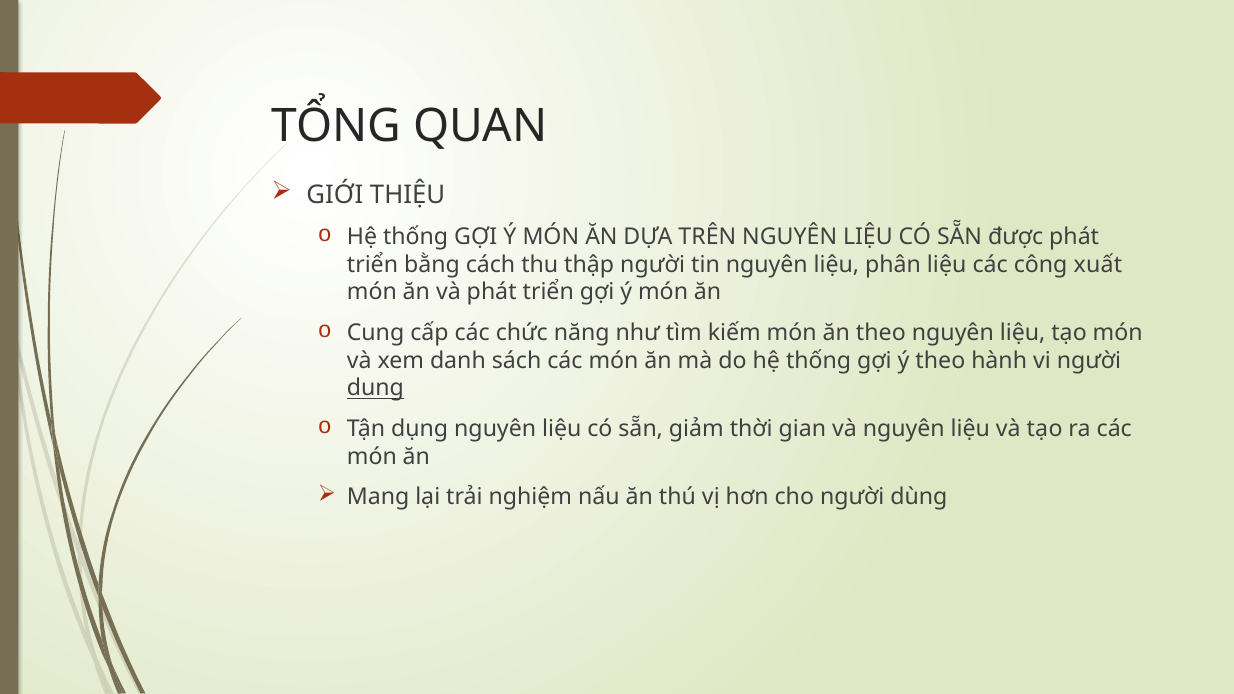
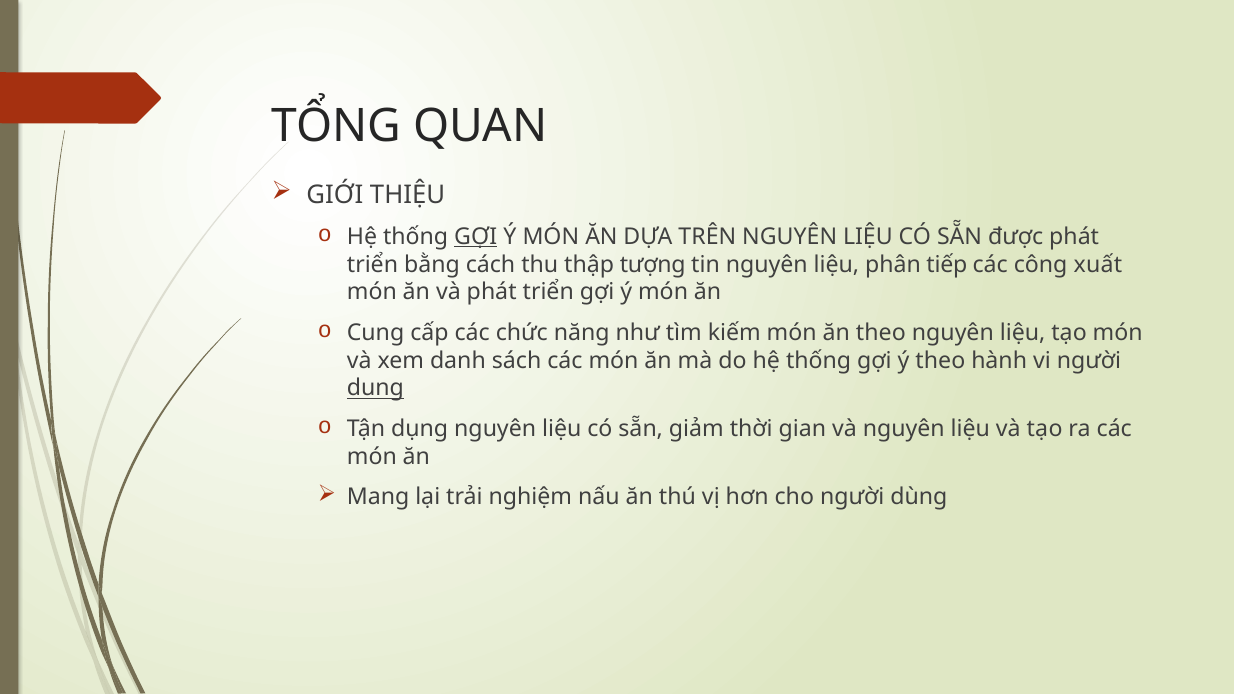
GỢI at (476, 237) underline: none -> present
thập người: người -> tượng
phân liệu: liệu -> tiếp
